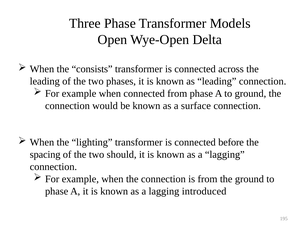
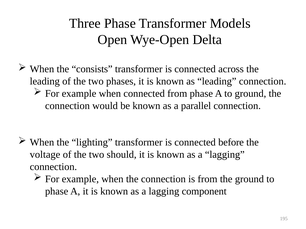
surface: surface -> parallel
spacing: spacing -> voltage
introduced: introduced -> component
